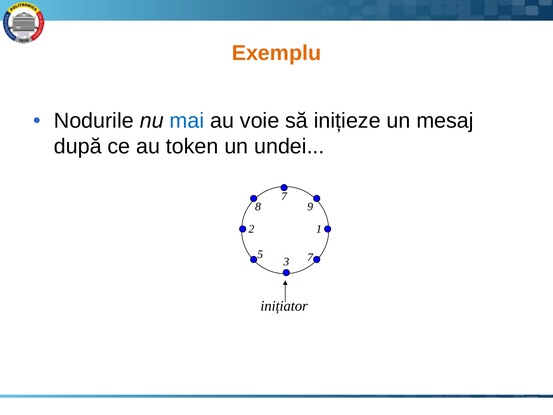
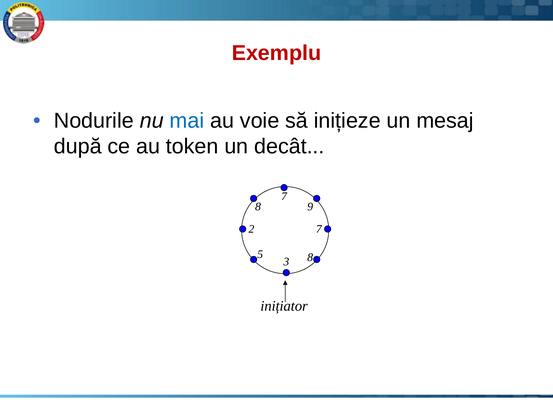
Exemplu colour: orange -> red
undei: undei -> decât
2 1: 1 -> 7
5 7: 7 -> 8
